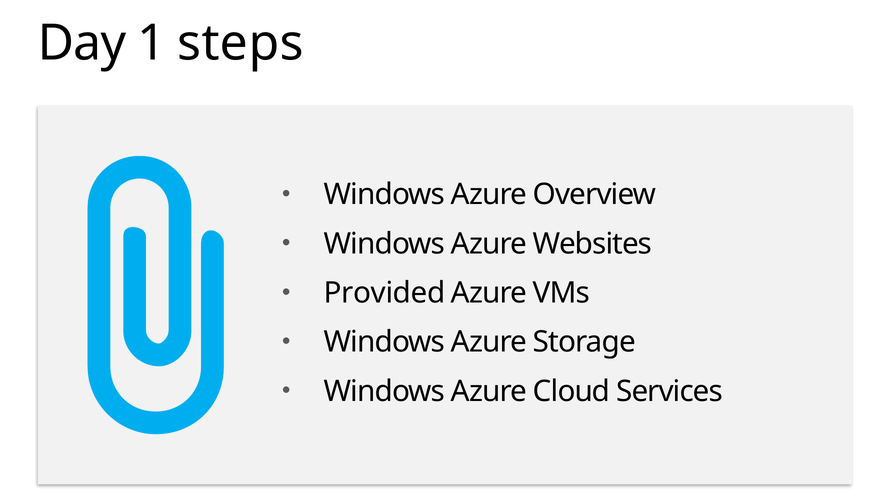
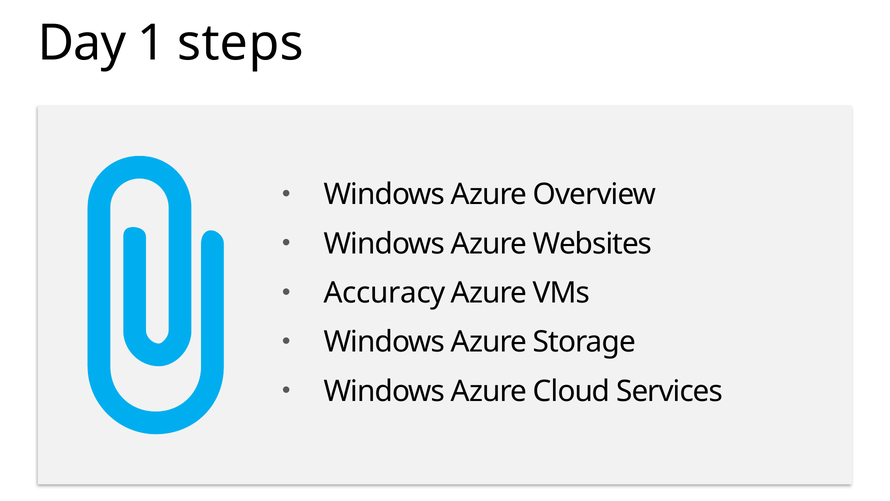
Provided: Provided -> Accuracy
